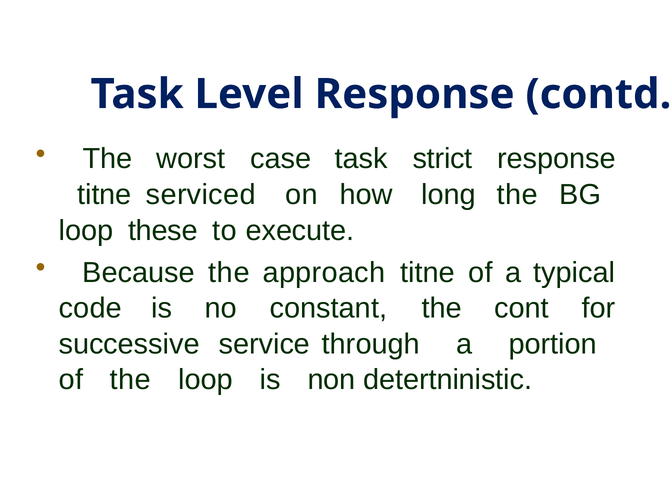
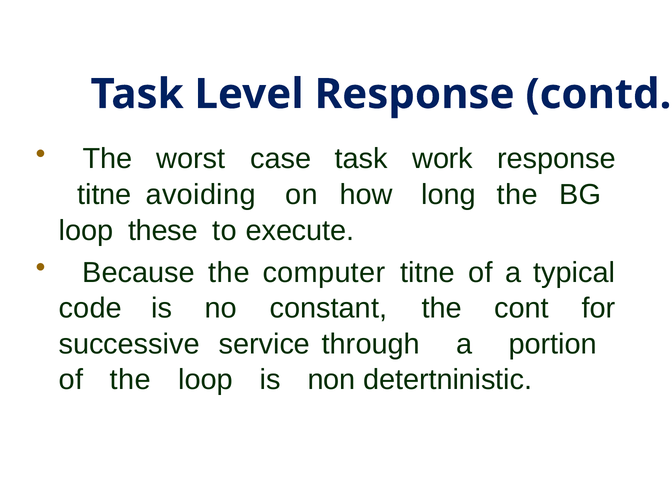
strict: strict -> work
serviced: serviced -> avoiding
approach: approach -> computer
